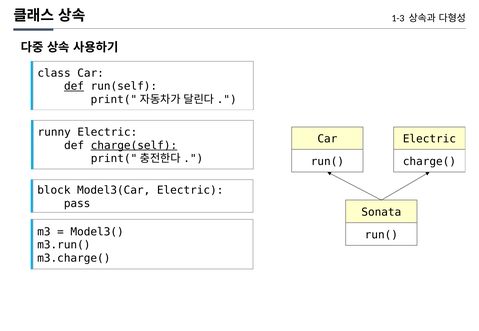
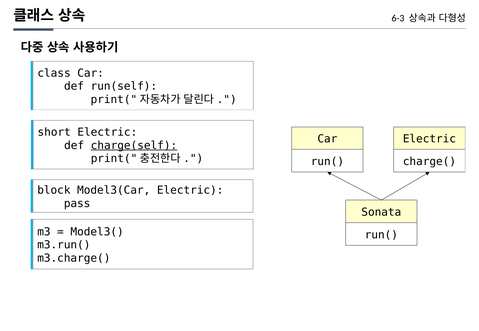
1-3: 1-3 -> 6-3
def at (74, 86) underline: present -> none
runny: runny -> short
